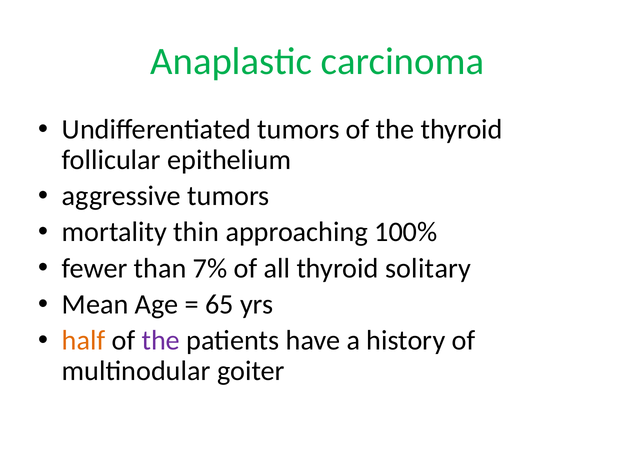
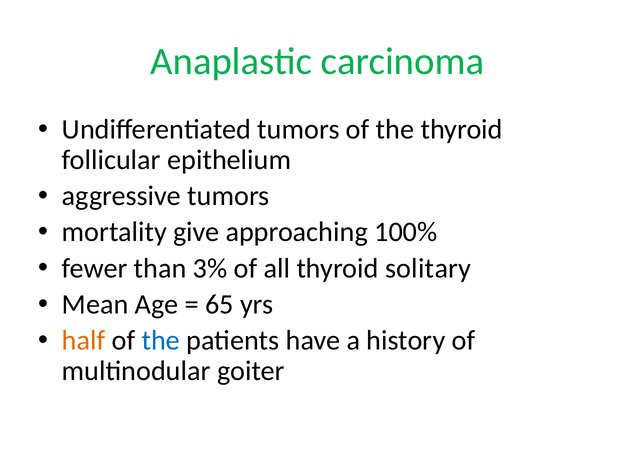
thin: thin -> give
7%: 7% -> 3%
the at (161, 341) colour: purple -> blue
